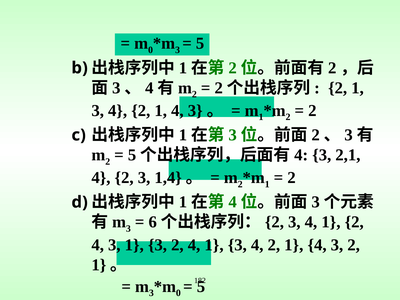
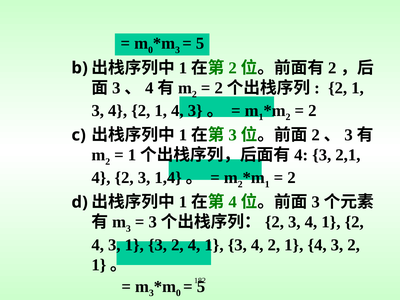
5 at (132, 155): 5 -> 1
6 at (153, 222): 6 -> 3
